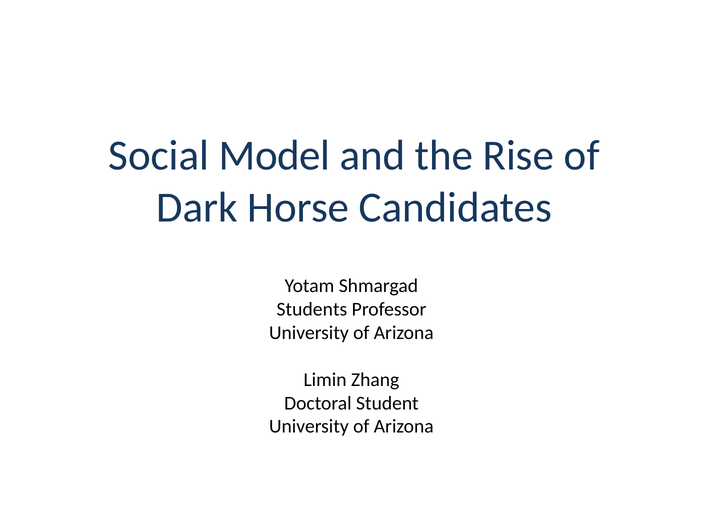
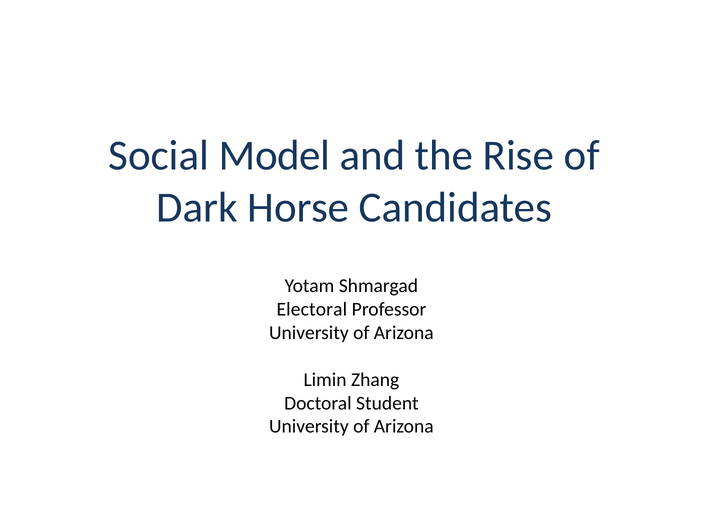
Students: Students -> Electoral
